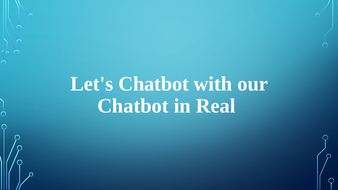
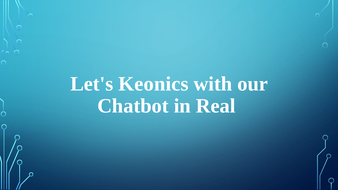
Let's Chatbot: Chatbot -> Keonics
